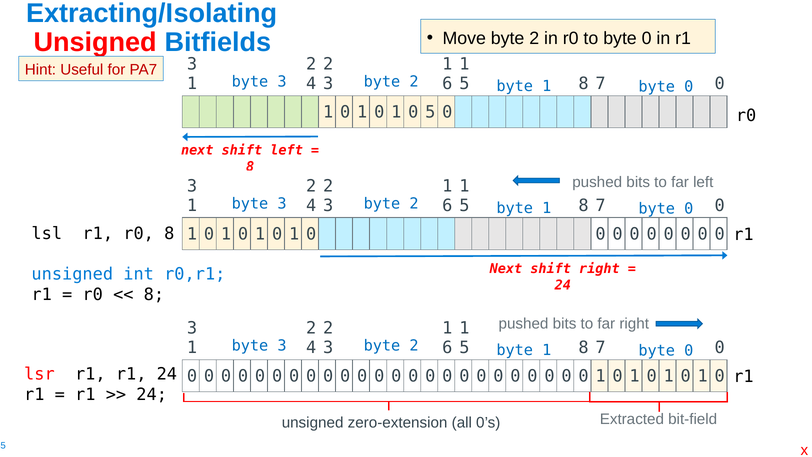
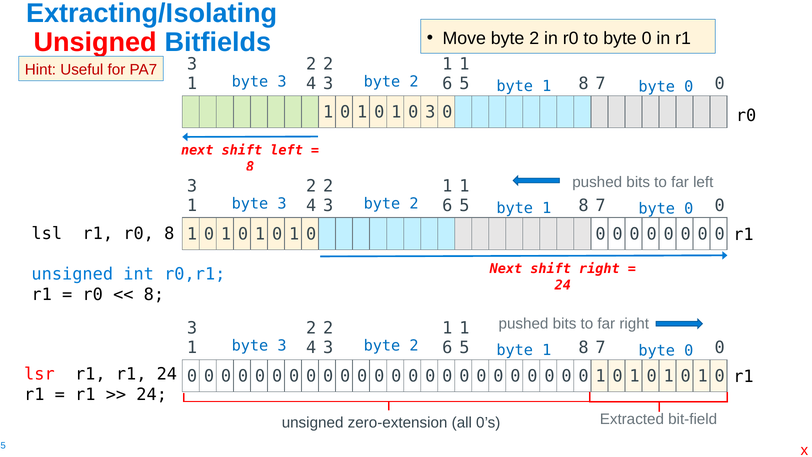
1 0 5: 5 -> 3
